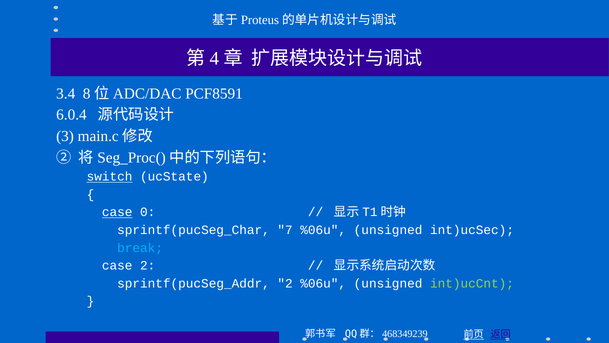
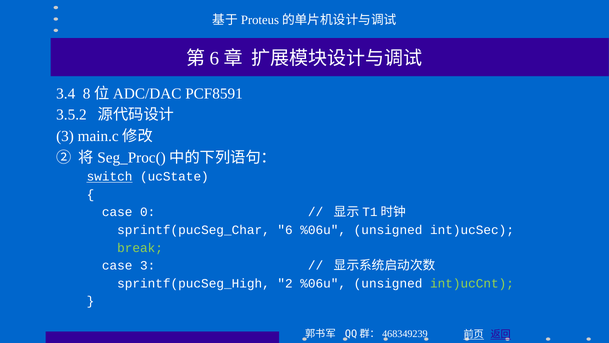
4 at (214, 59): 4 -> 6
6.0.4: 6.0.4 -> 3.5.2
case at (117, 212) underline: present -> none
sprintf(pucSeg_Char 7: 7 -> 6
break colour: light blue -> light green
case 2: 2 -> 3
sprintf(pucSeg_Addr: sprintf(pucSeg_Addr -> sprintf(pucSeg_High
